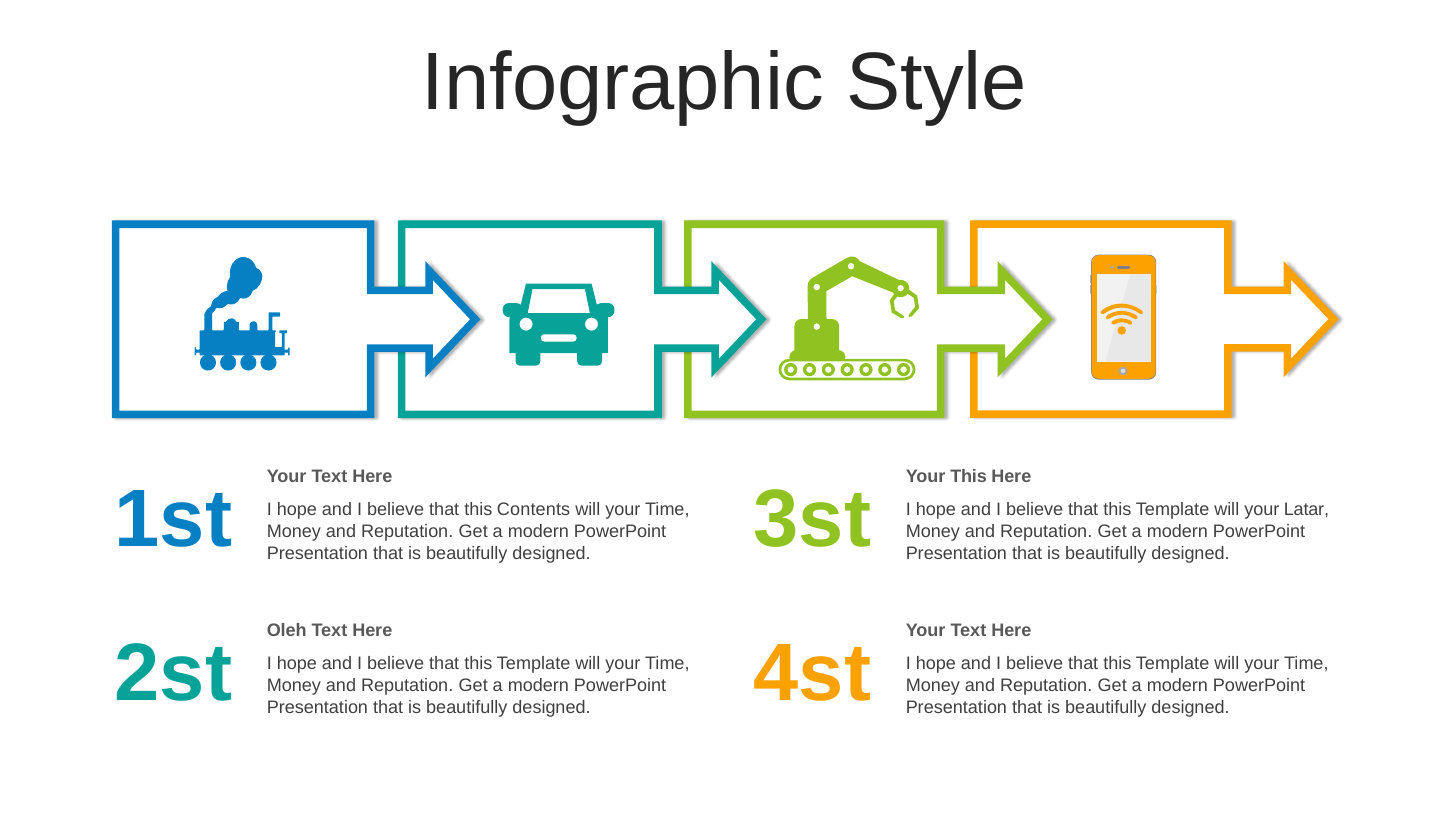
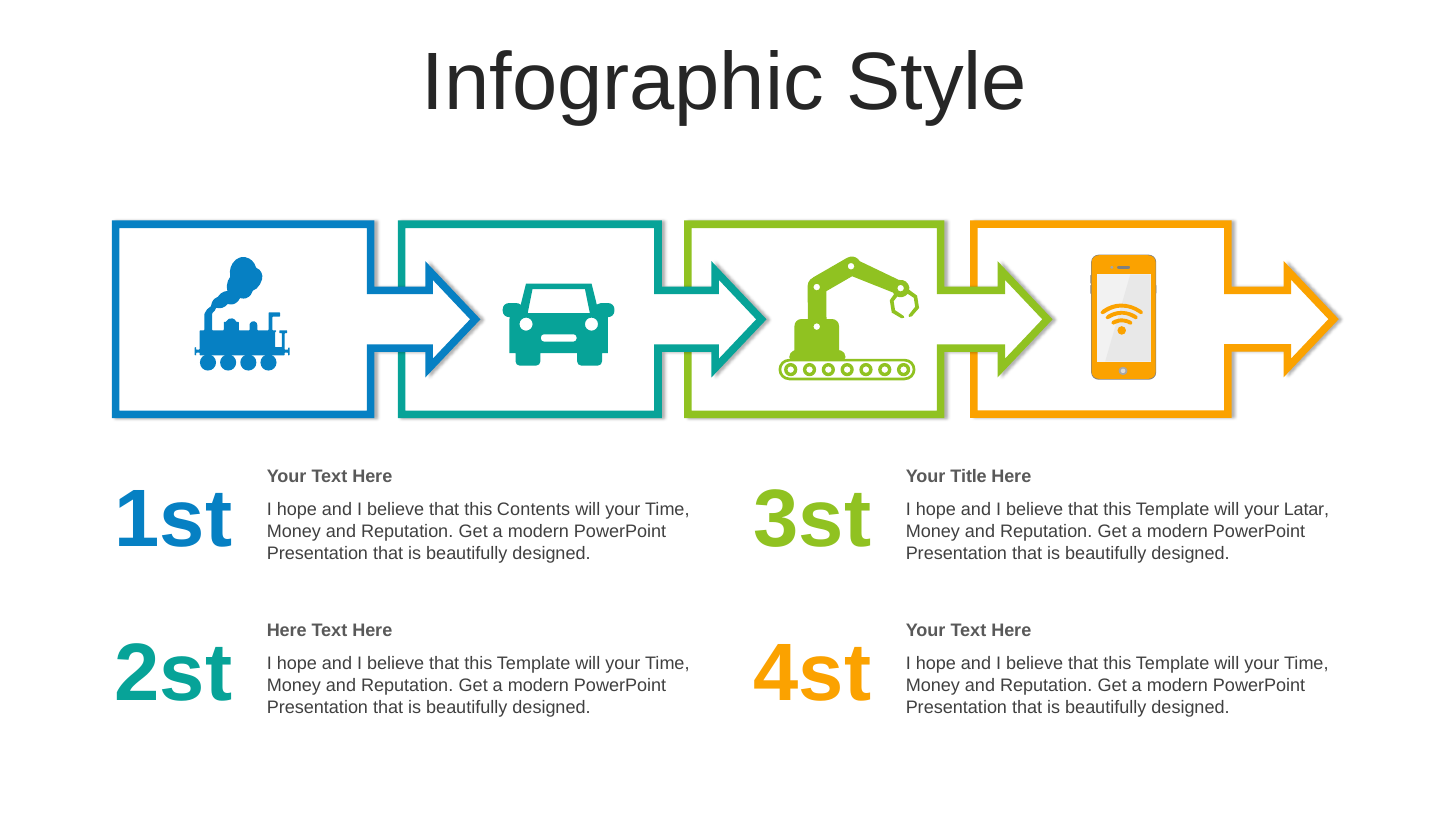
Your This: This -> Title
Oleh at (287, 630): Oleh -> Here
